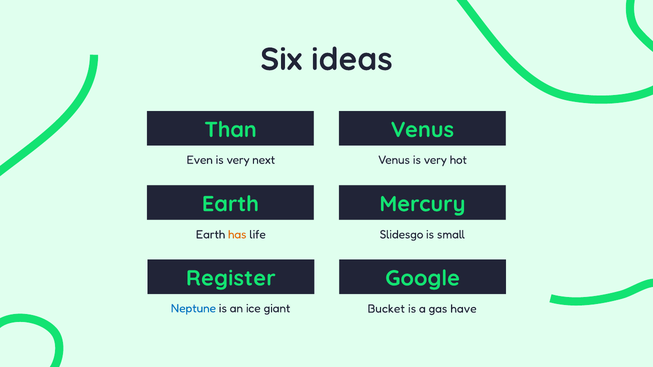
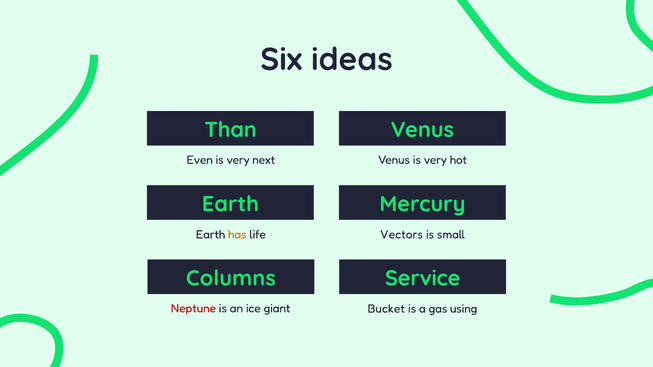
Slidesgo: Slidesgo -> Vectors
Register: Register -> Columns
Google: Google -> Service
Neptune colour: blue -> red
have: have -> using
